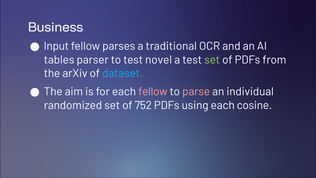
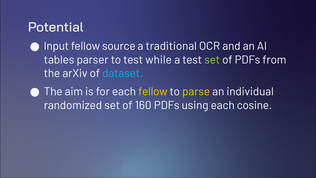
Business: Business -> Potential
parses: parses -> source
novel: novel -> while
fellow at (153, 91) colour: pink -> yellow
parse colour: pink -> yellow
752: 752 -> 160
